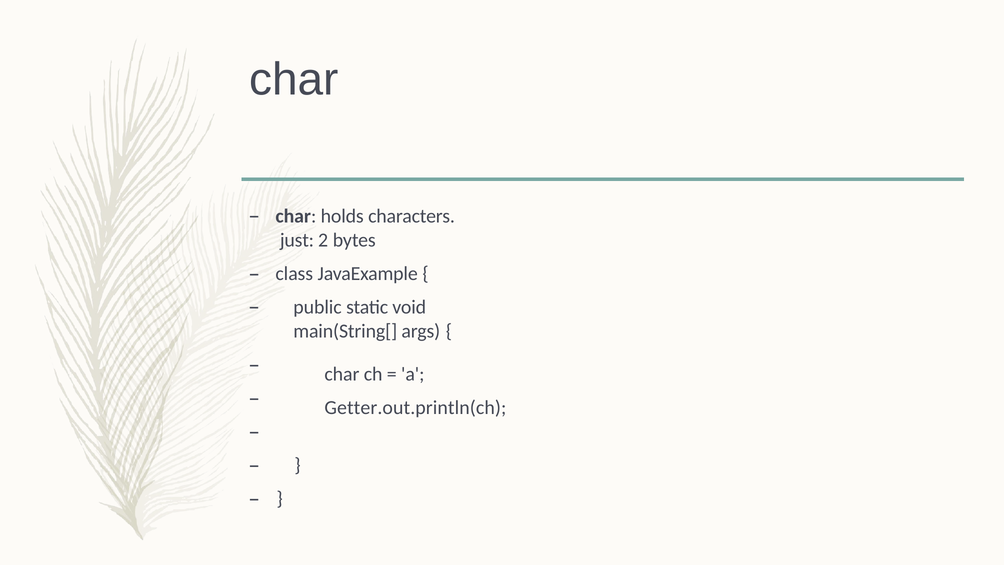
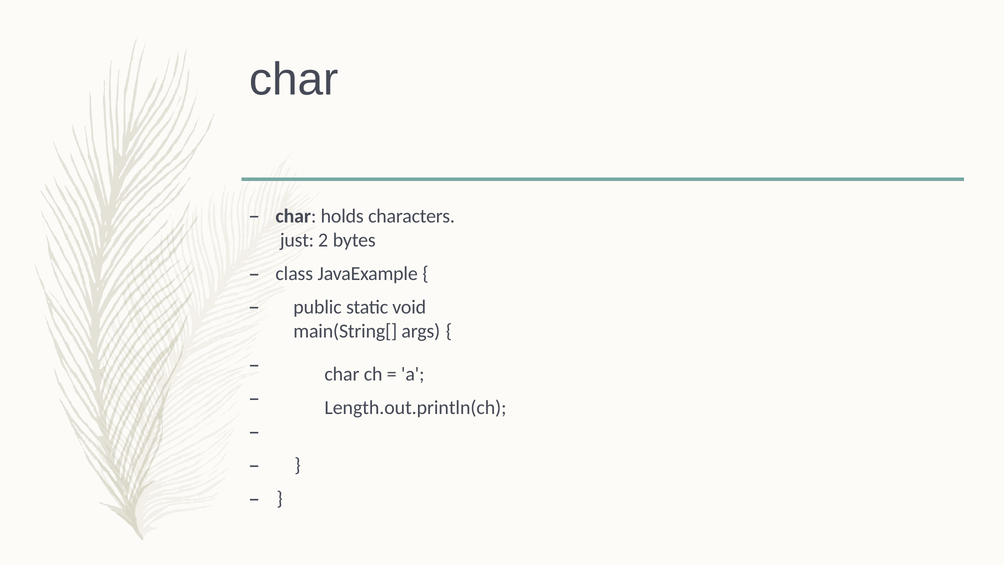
Getter.out.println(ch: Getter.out.println(ch -> Length.out.println(ch
